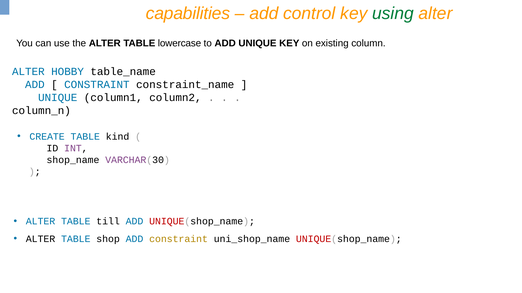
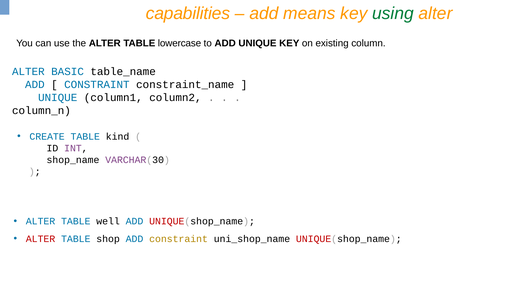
control: control -> means
HOBBY: HOBBY -> BASIC
till: till -> well
ALTER at (41, 239) colour: black -> red
